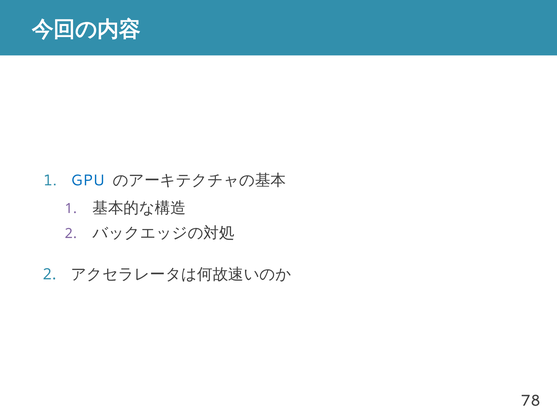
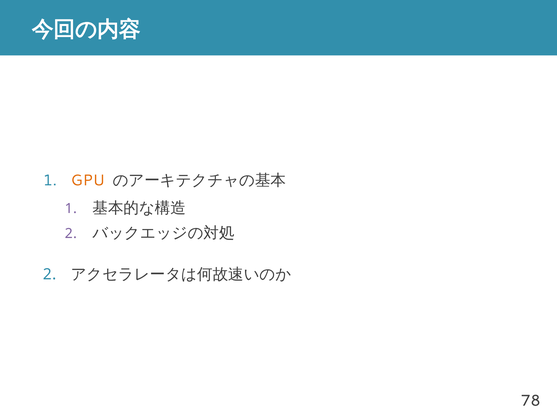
GPU colour: blue -> orange
